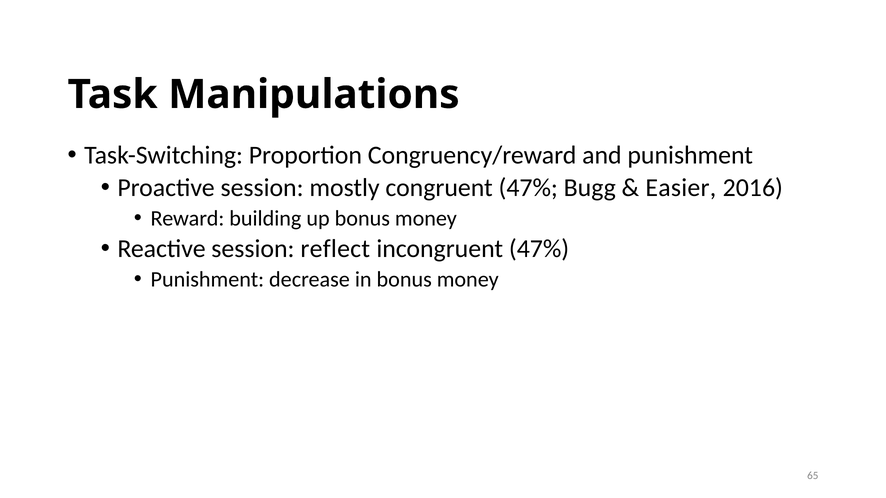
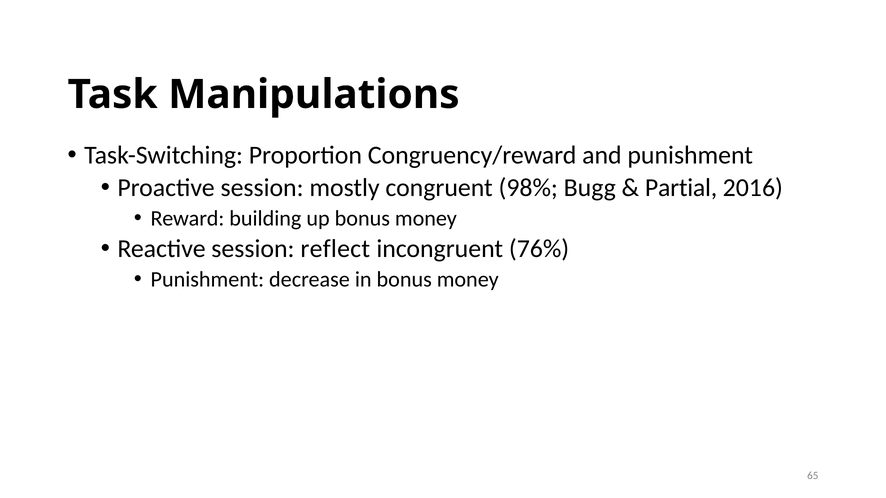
congruent 47%: 47% -> 98%
Easier: Easier -> Partial
incongruent 47%: 47% -> 76%
